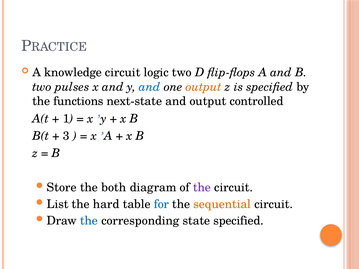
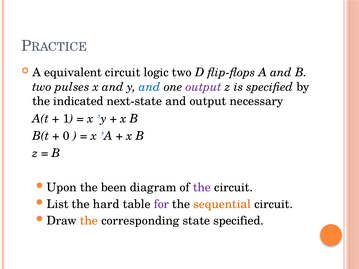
knowledge: knowledge -> equivalent
output at (204, 87) colour: orange -> purple
functions: functions -> indicated
controlled: controlled -> necessary
3: 3 -> 0
Store: Store -> Upon
both: both -> been
for colour: blue -> purple
the at (89, 221) colour: blue -> orange
